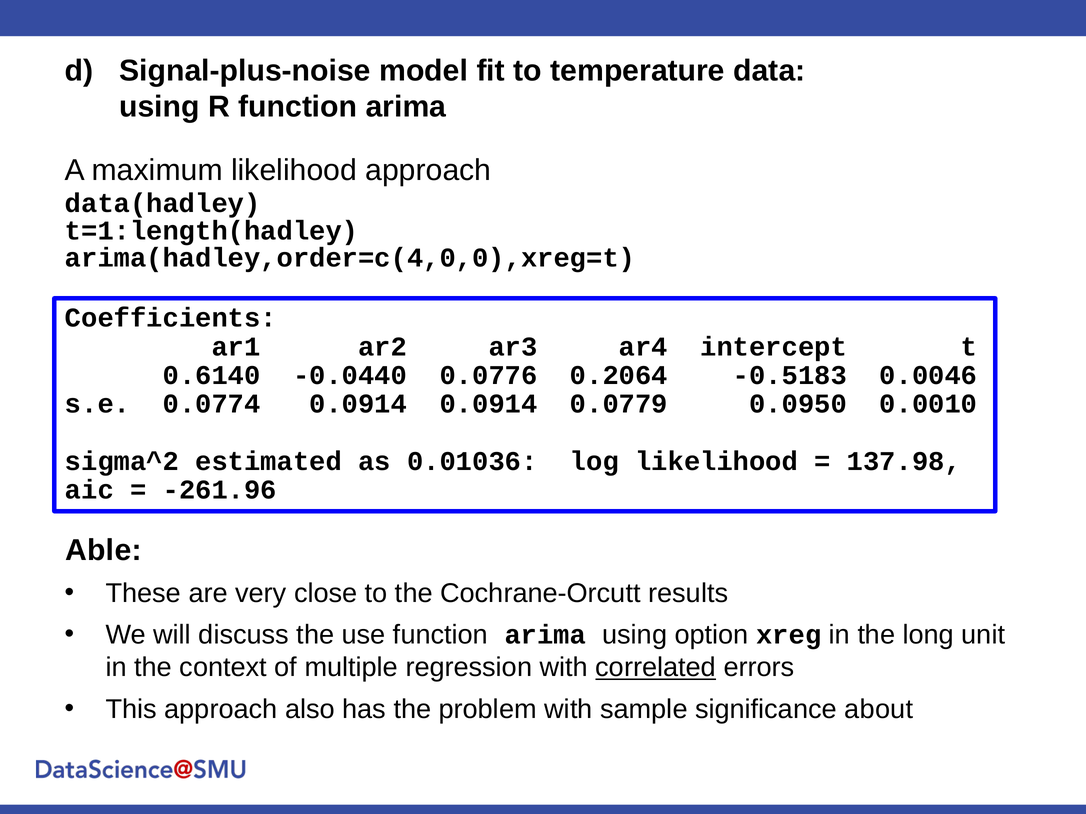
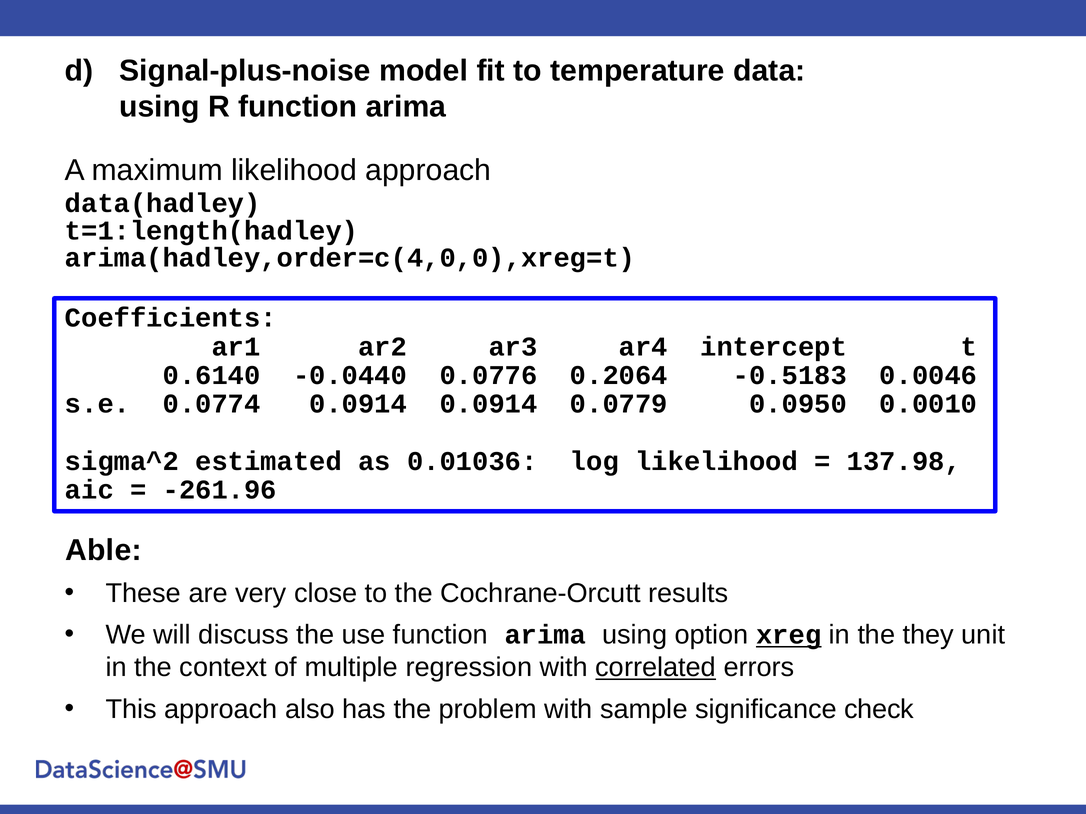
xreg underline: none -> present
long: long -> they
about: about -> check
